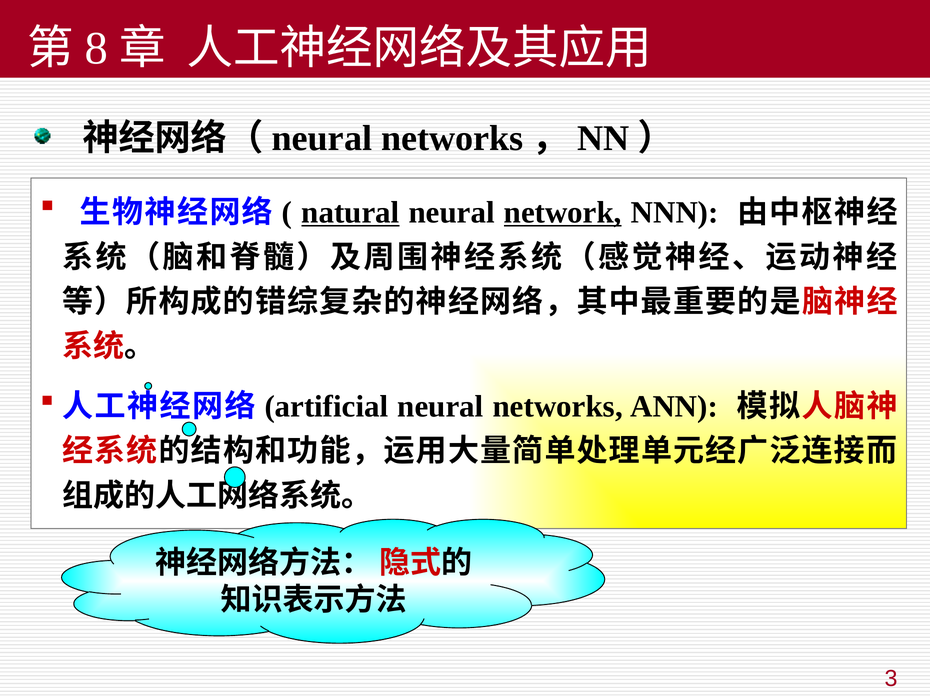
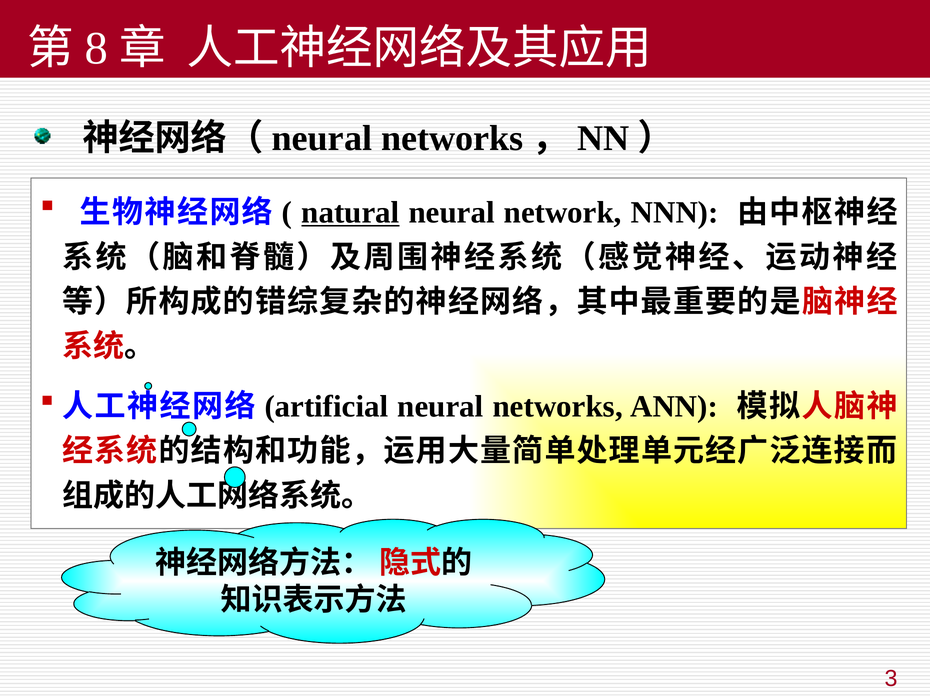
network underline: present -> none
